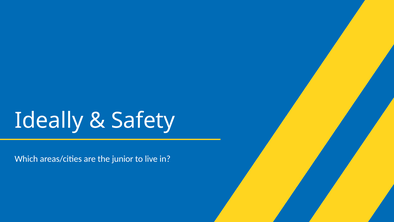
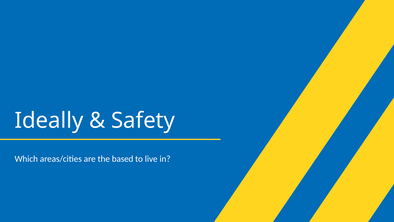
junior: junior -> based
